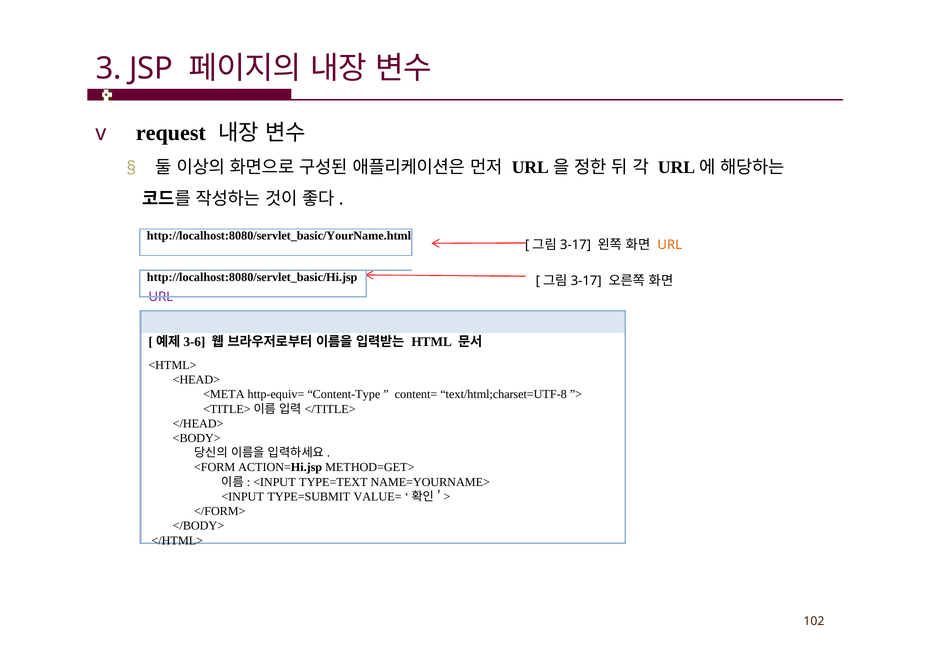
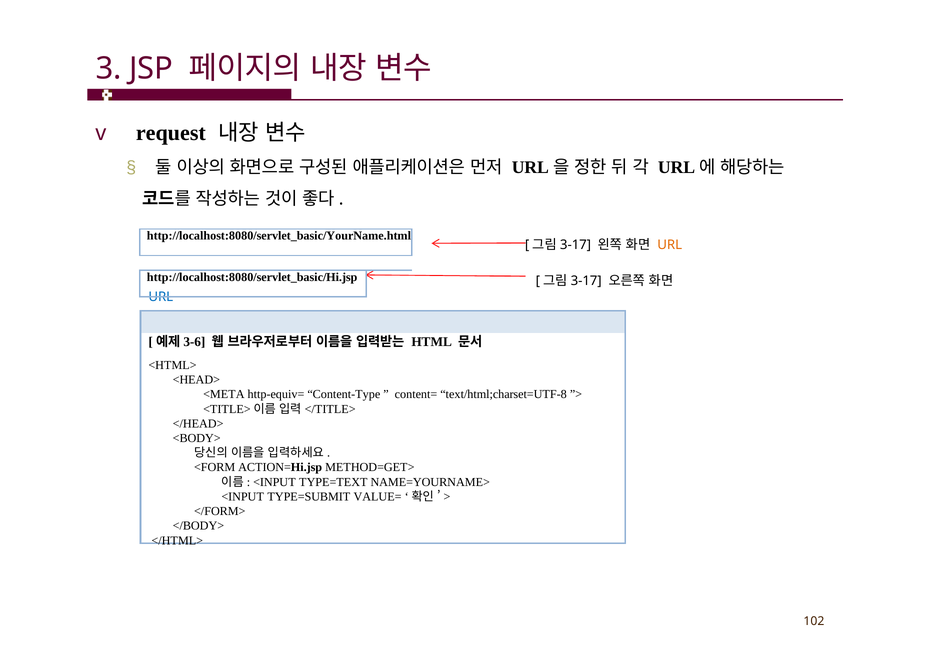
URL at (161, 297) colour: purple -> blue
